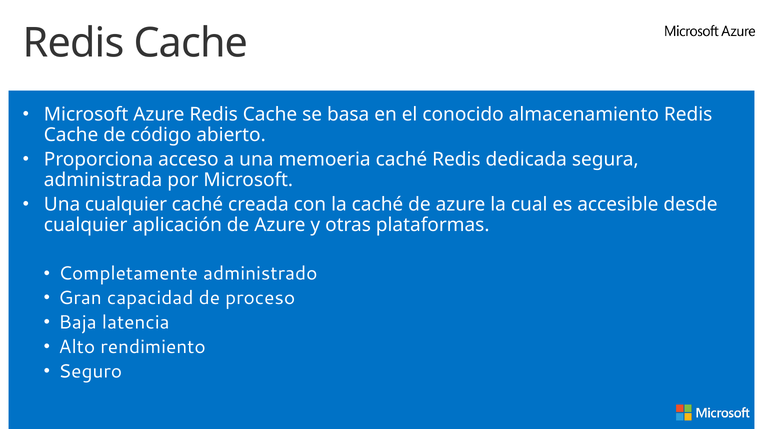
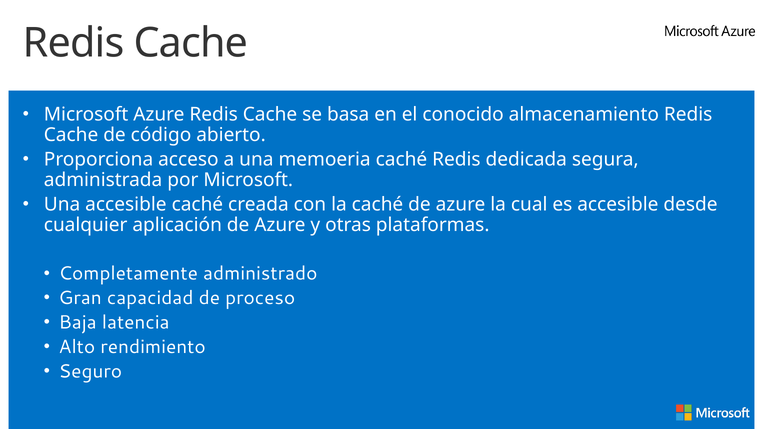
Una cualquier: cualquier -> accesible
